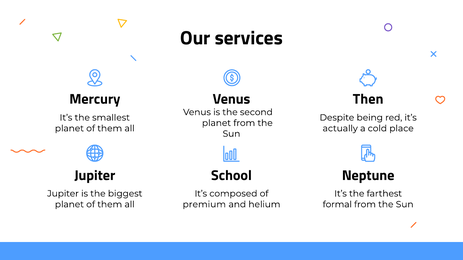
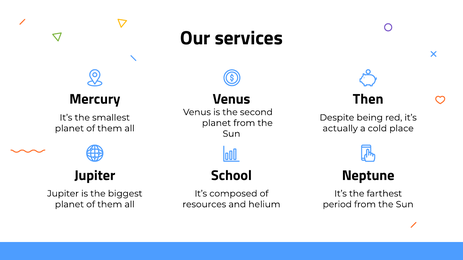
premium: premium -> resources
formal: formal -> period
